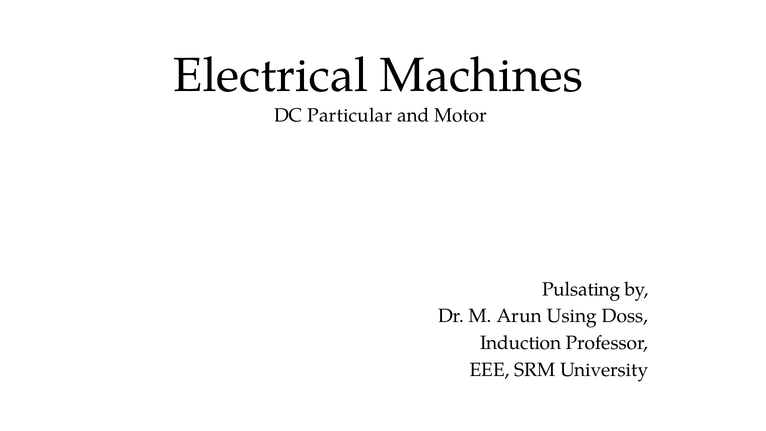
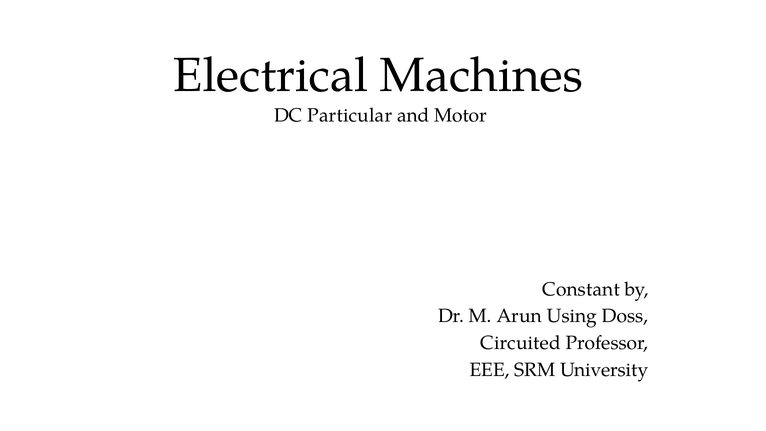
Pulsating: Pulsating -> Constant
Induction: Induction -> Circuited
